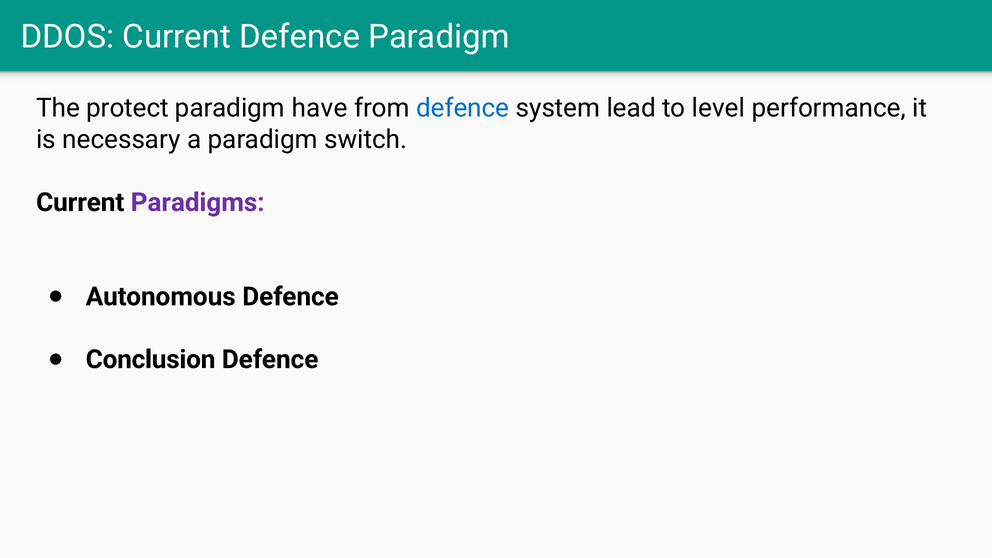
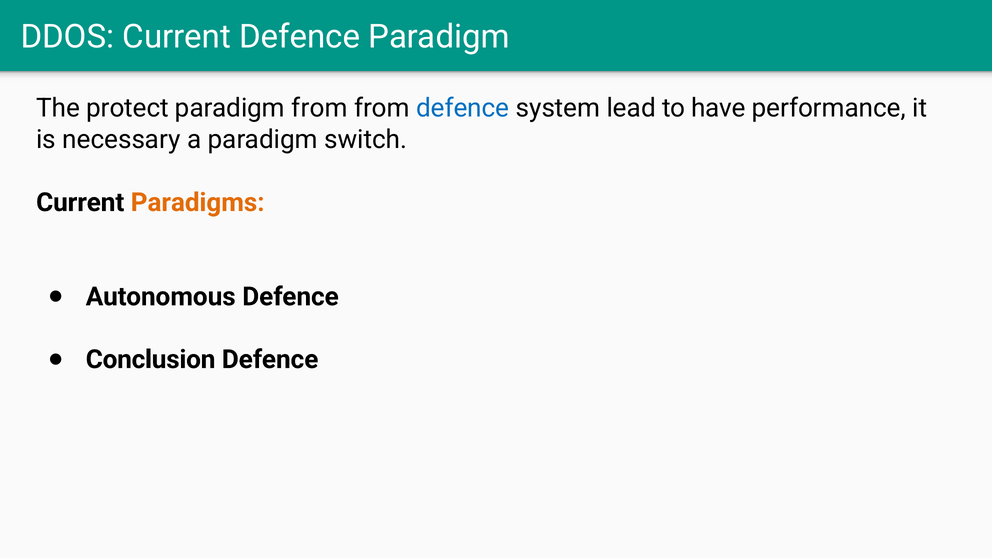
paradigm have: have -> from
level: level -> have
Paradigms colour: purple -> orange
